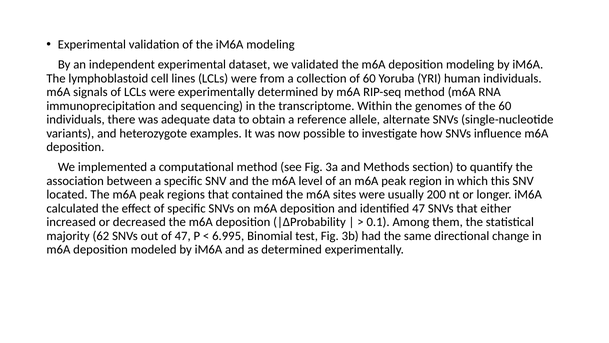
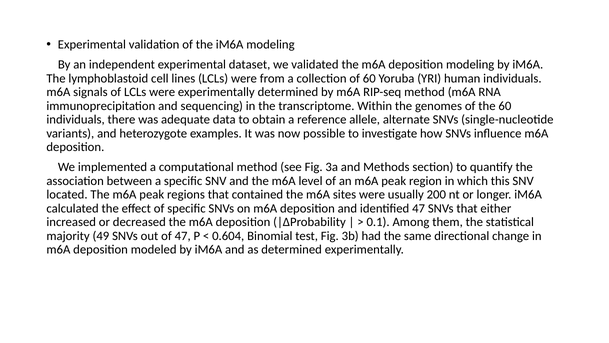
62: 62 -> 49
6.995: 6.995 -> 0.604
